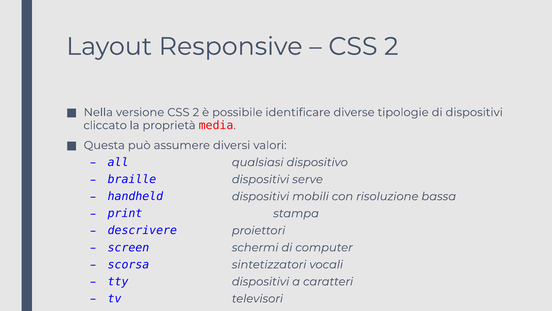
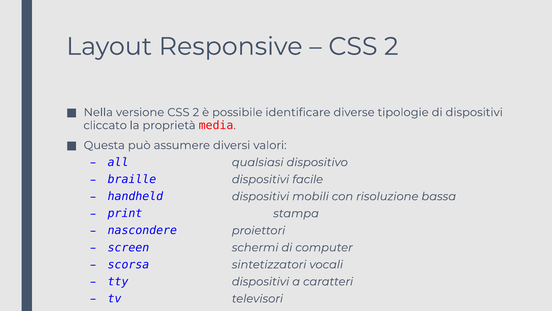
serve: serve -> facile
descrivere: descrivere -> nascondere
